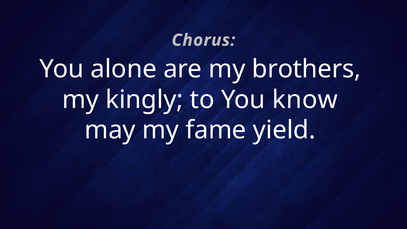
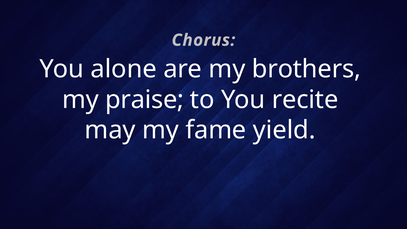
kingly: kingly -> praise
know: know -> recite
